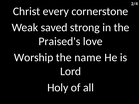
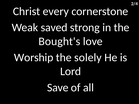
Praised's: Praised's -> Bought's
name: name -> solely
Holy: Holy -> Save
